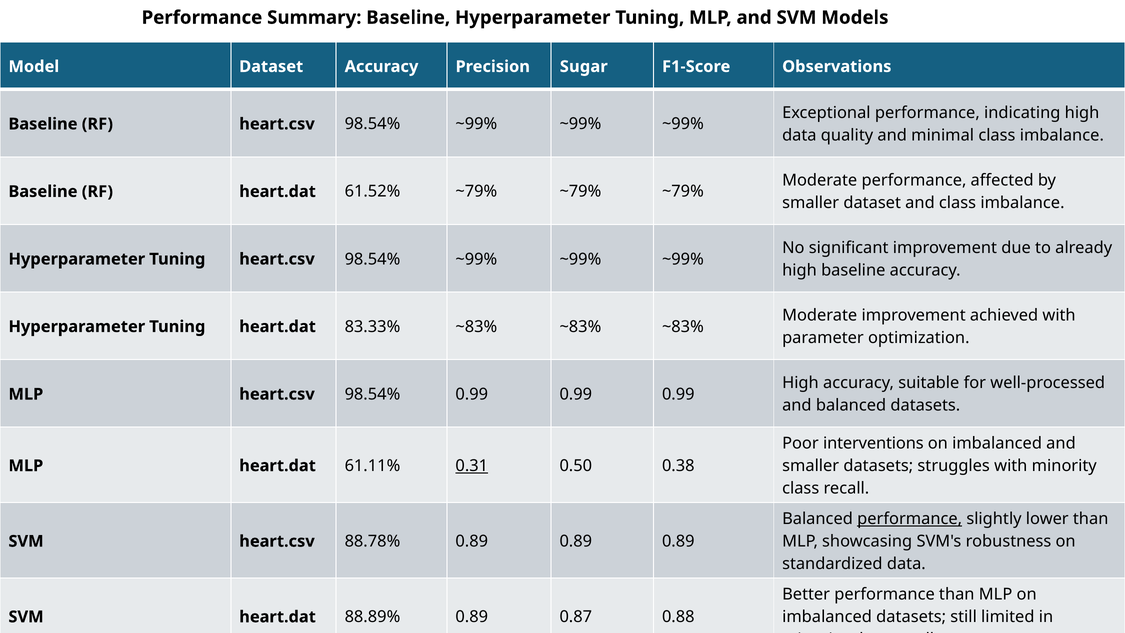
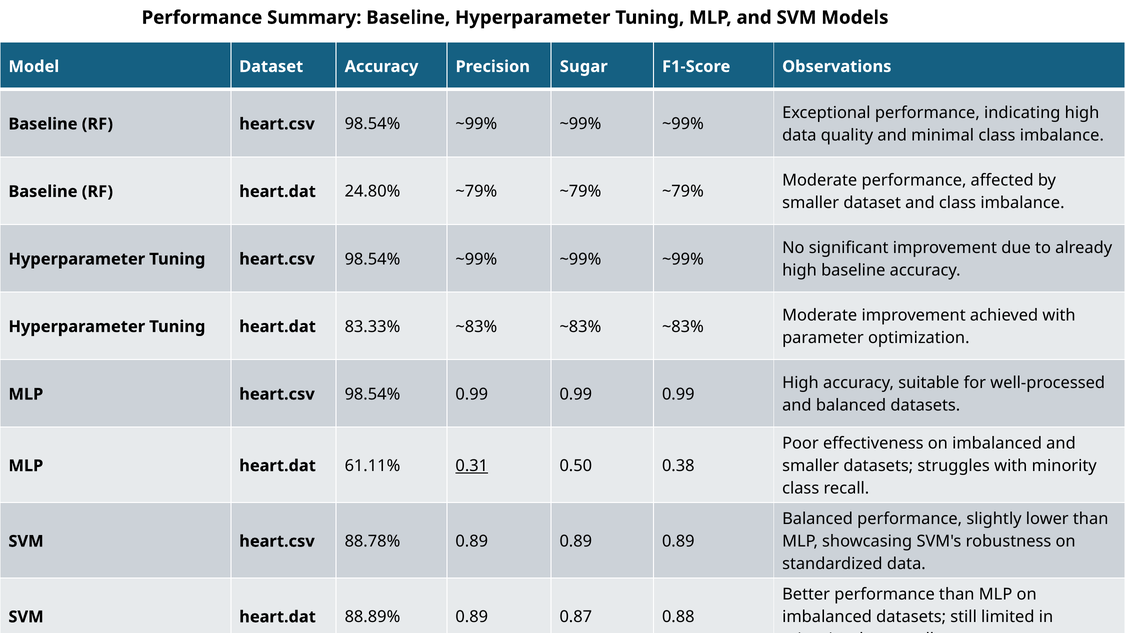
61.52%: 61.52% -> 24.80%
interventions: interventions -> effectiveness
performance at (910, 519) underline: present -> none
